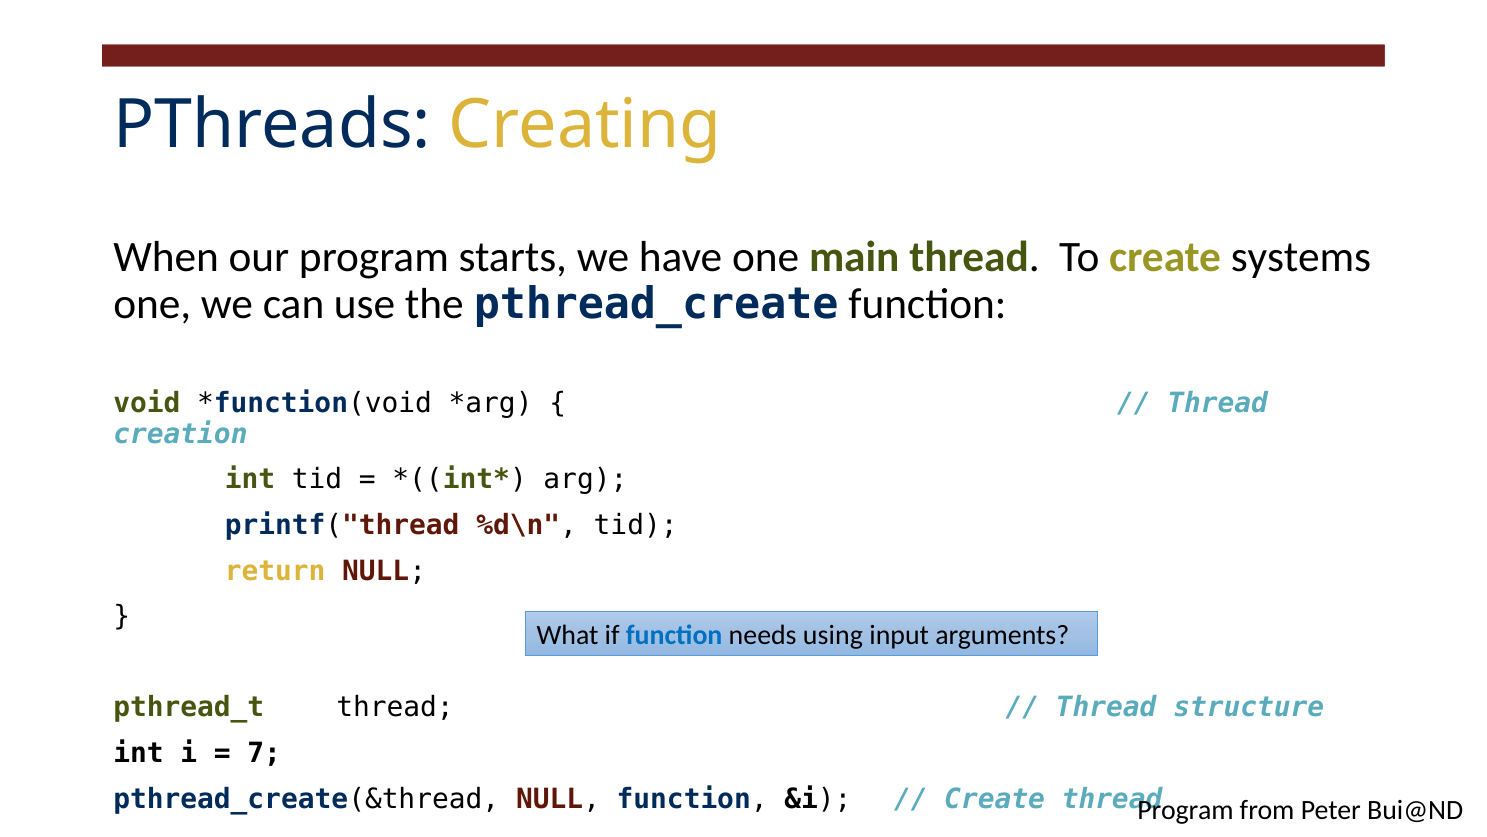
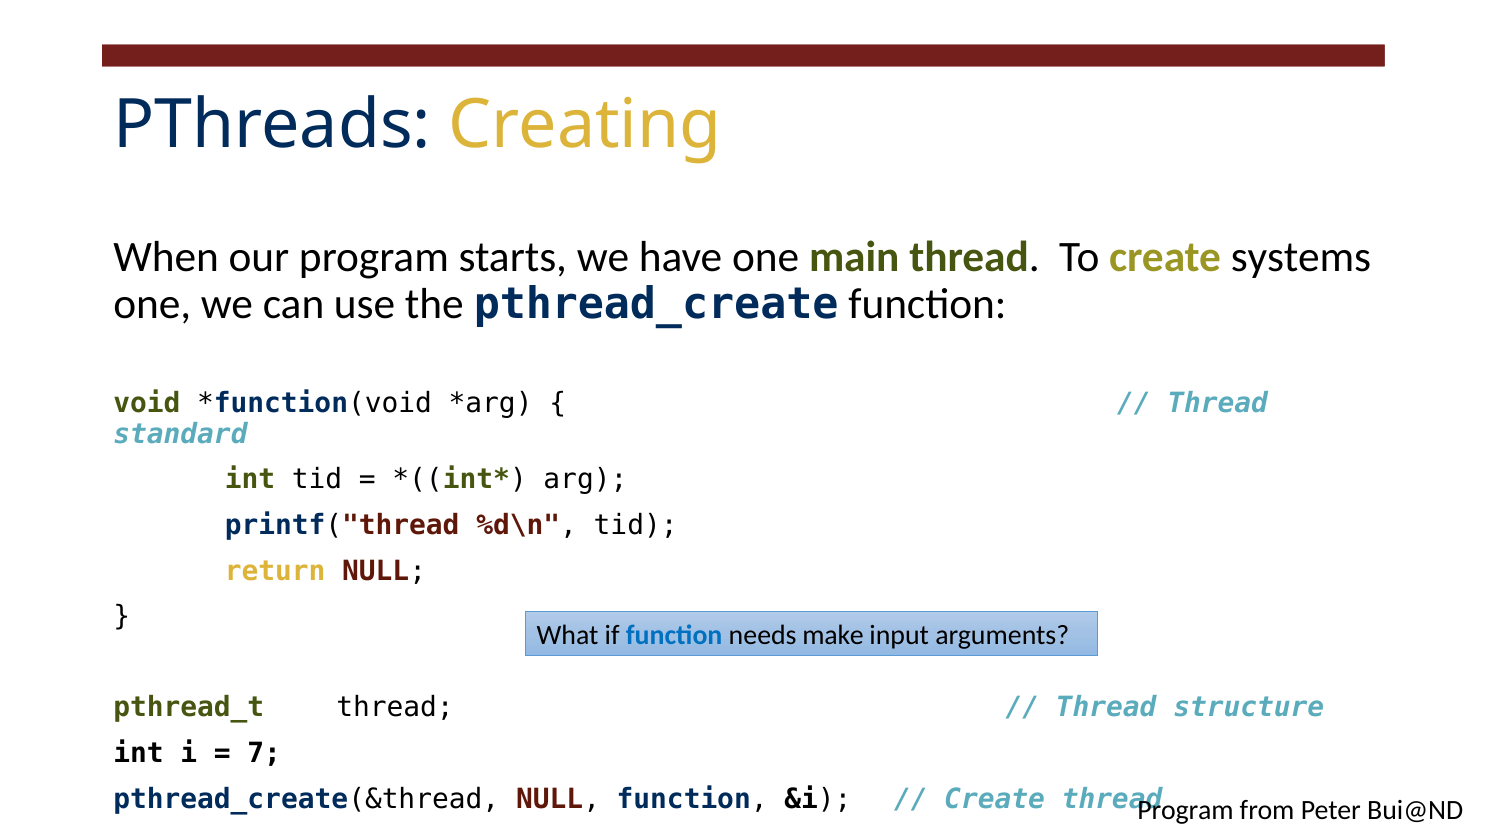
creation: creation -> standard
using: using -> make
